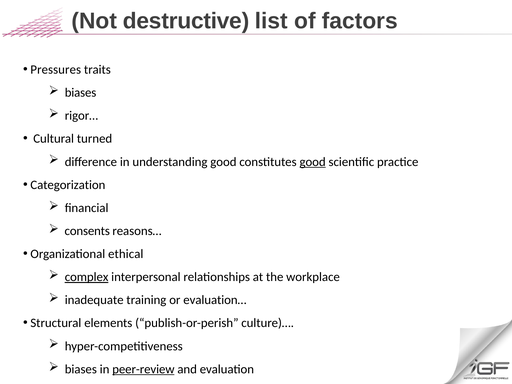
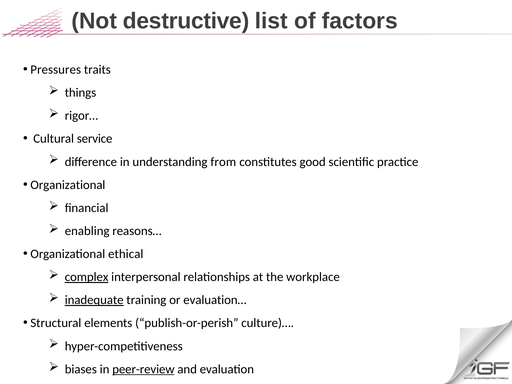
biases at (81, 93): biases -> things
turned: turned -> service
understanding good: good -> from
good at (313, 162) underline: present -> none
Categorization at (68, 185): Categorization -> Organizational
consents: consents -> enabling
inadequate underline: none -> present
